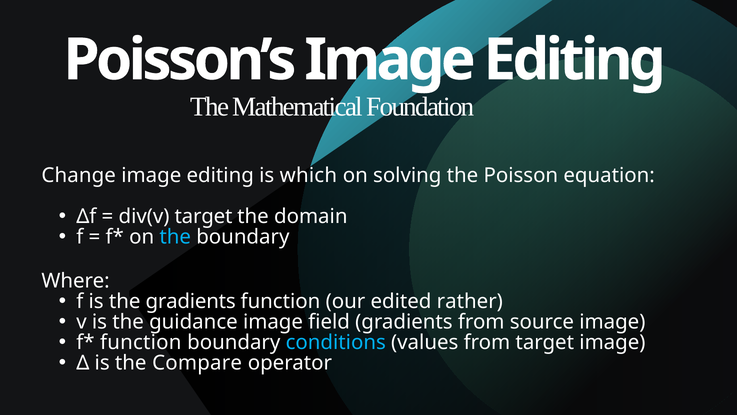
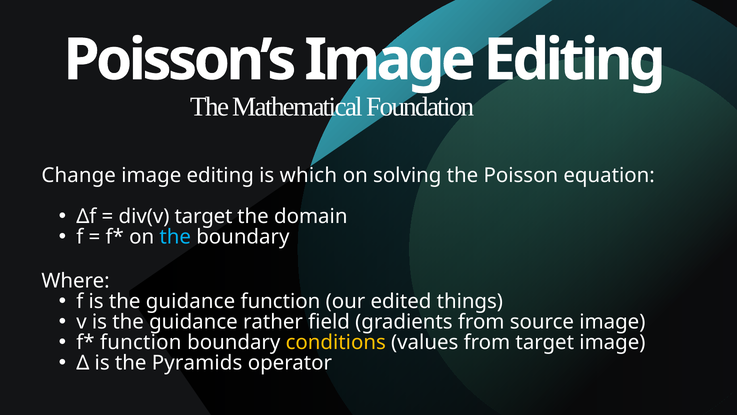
f is the gradients: gradients -> guidance
rather: rather -> things
guidance image: image -> rather
conditions colour: light blue -> yellow
Compare: Compare -> Pyramids
